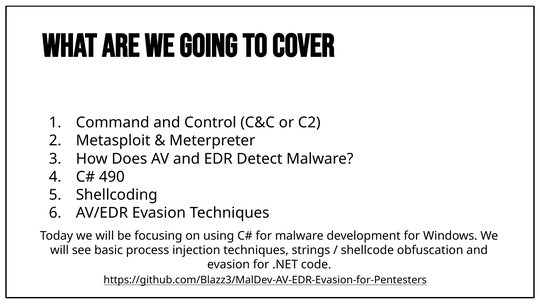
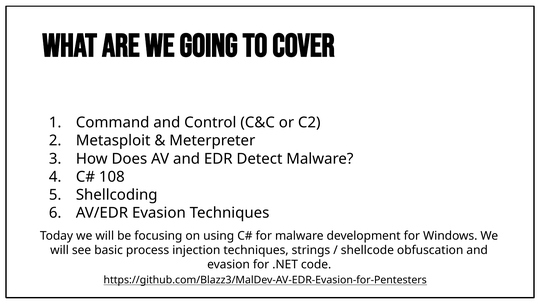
490: 490 -> 108
